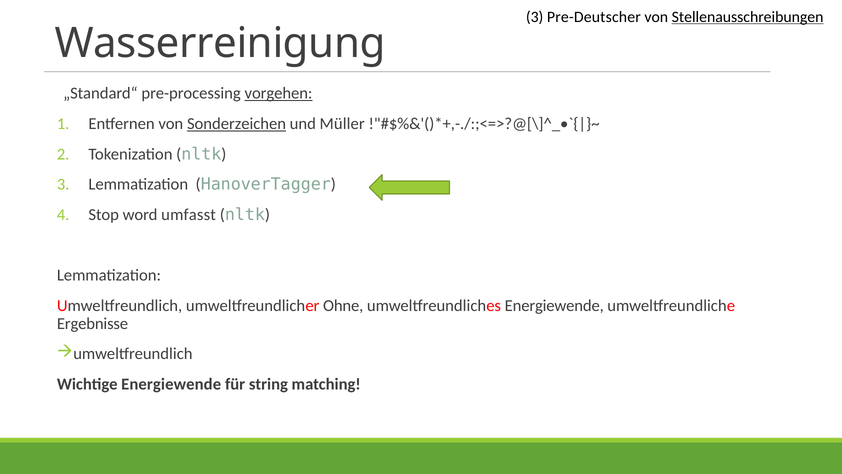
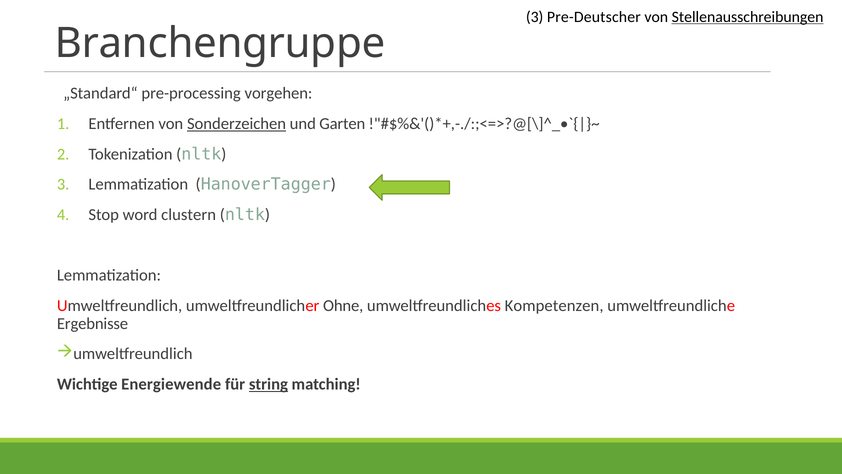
Wasserreinigung: Wasserreinigung -> Branchengruppe
vorgehen underline: present -> none
Müller: Müller -> Garten
umfasst: umfasst -> clustern
umweltfreundliches Energiewende: Energiewende -> Kompetenzen
string underline: none -> present
